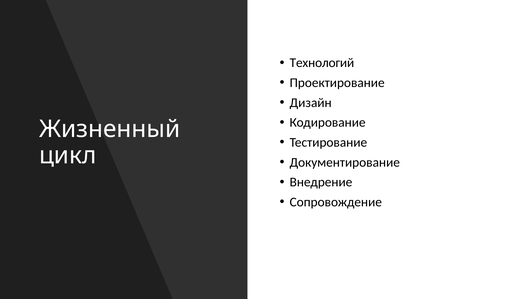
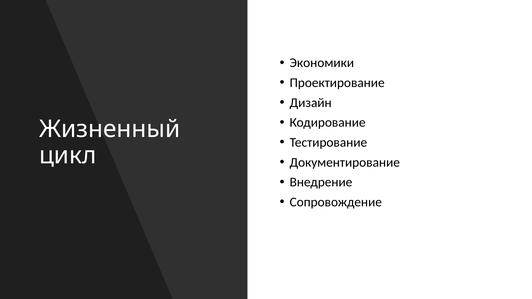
Технологий: Технологий -> Экономики
